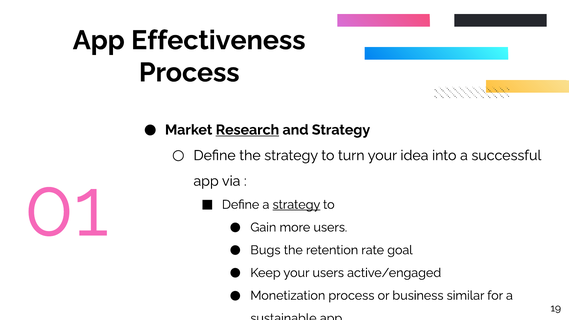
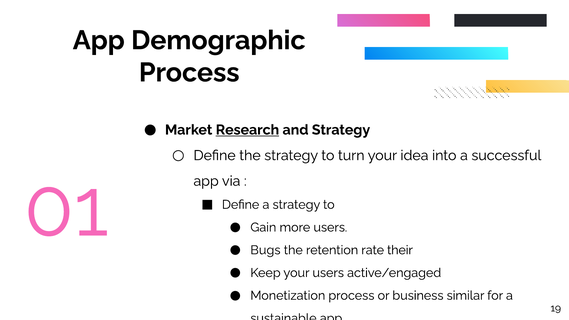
Effectiveness: Effectiveness -> Demographic
strategy at (296, 205) underline: present -> none
goal: goal -> their
